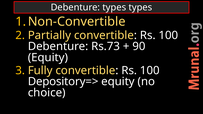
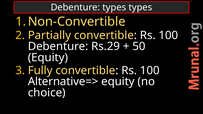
Rs.73: Rs.73 -> Rs.29
90: 90 -> 50
Depository=>: Depository=> -> Alternative=>
